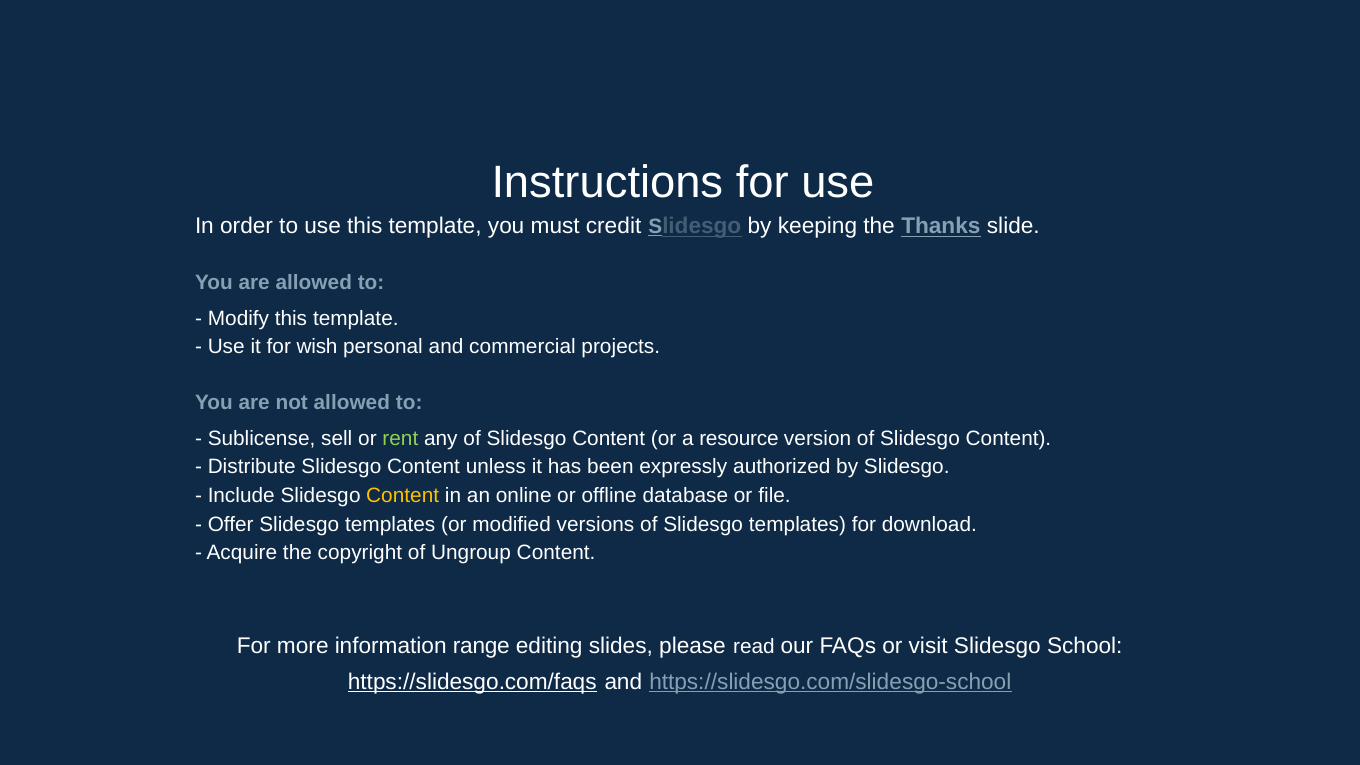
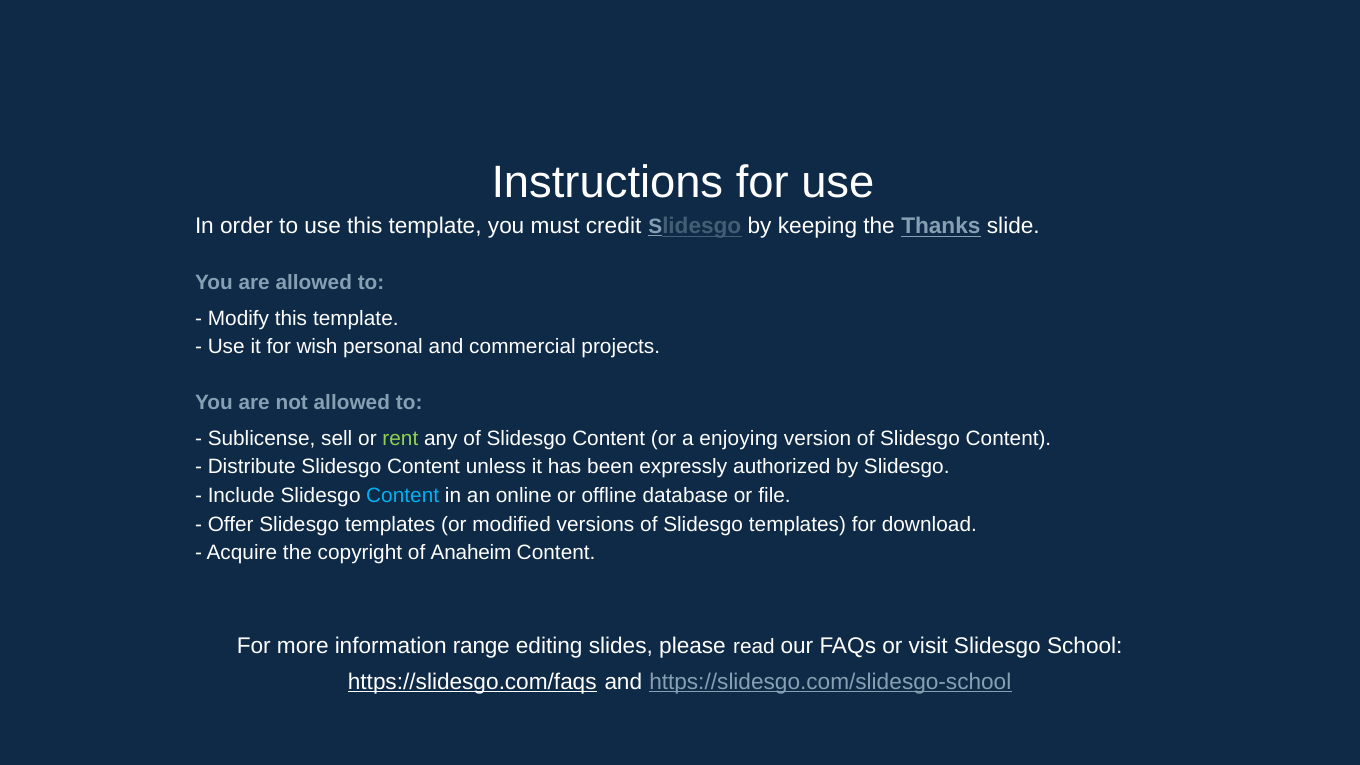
resource: resource -> enjoying
Content at (403, 496) colour: yellow -> light blue
Ungroup: Ungroup -> Anaheim
